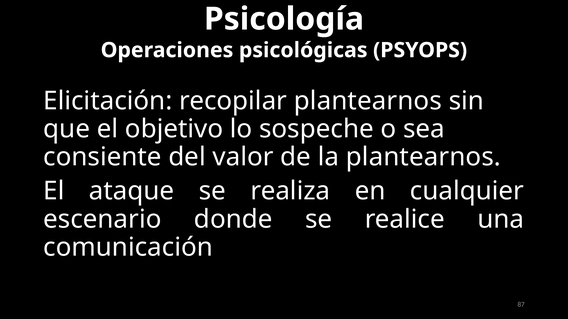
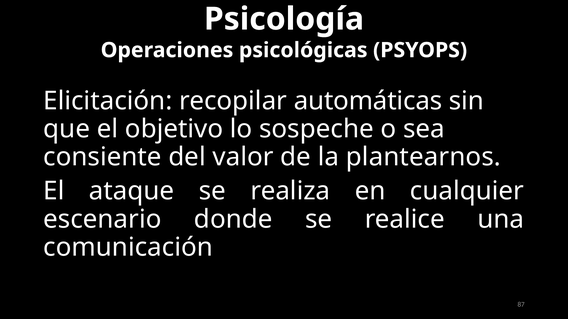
recopilar plantearnos: plantearnos -> automáticas
